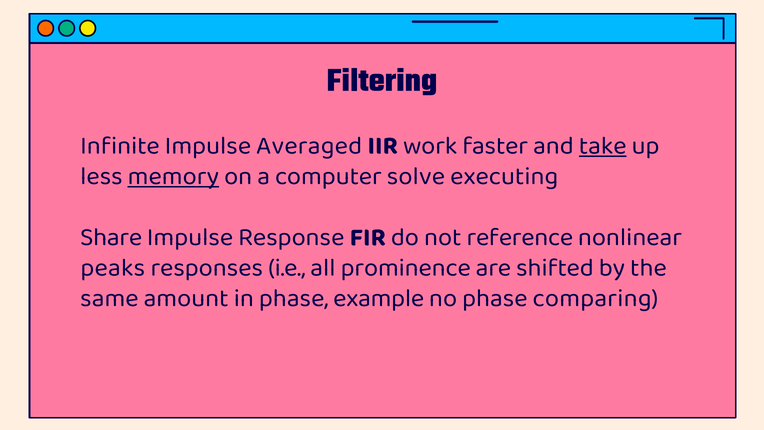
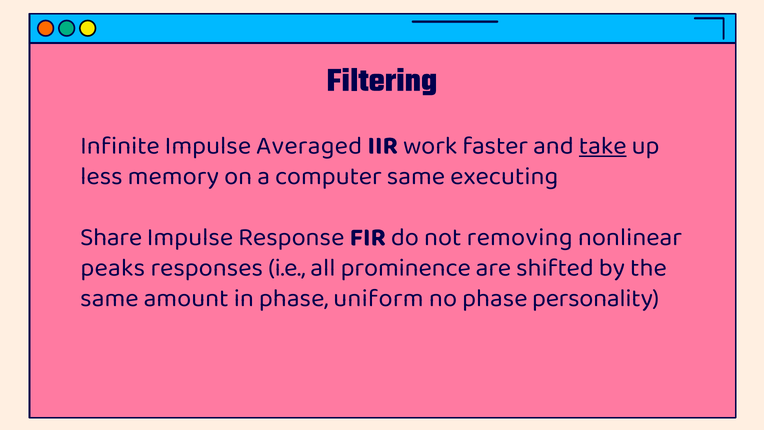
memory underline: present -> none
computer solve: solve -> same
reference: reference -> removing
example: example -> uniform
comparing: comparing -> personality
